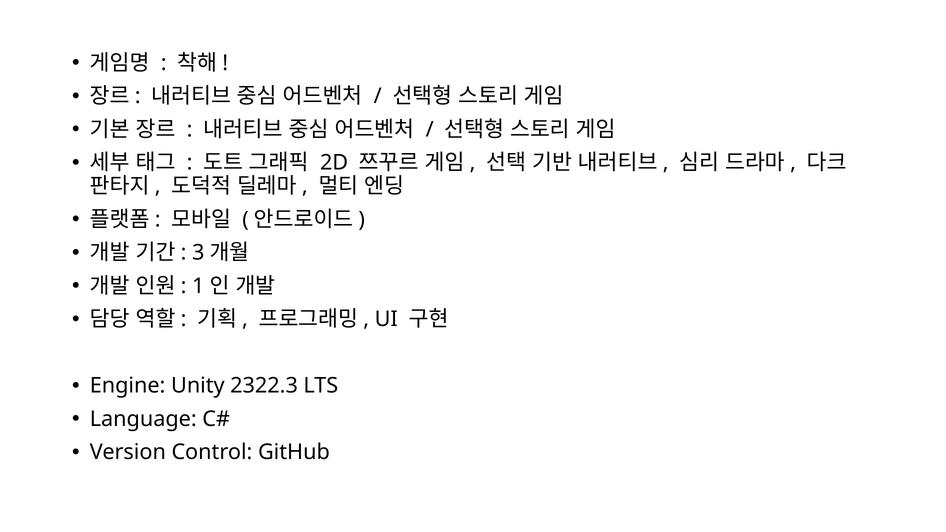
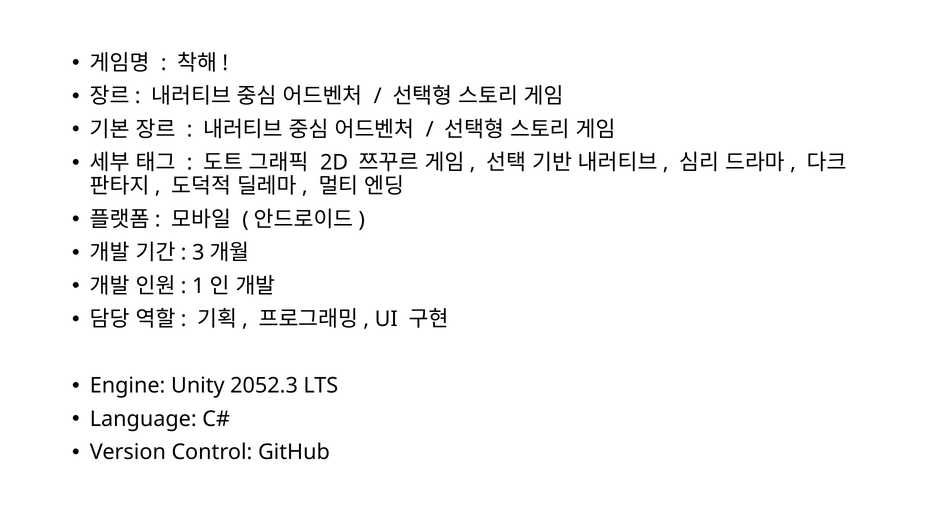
2322.3: 2322.3 -> 2052.3
